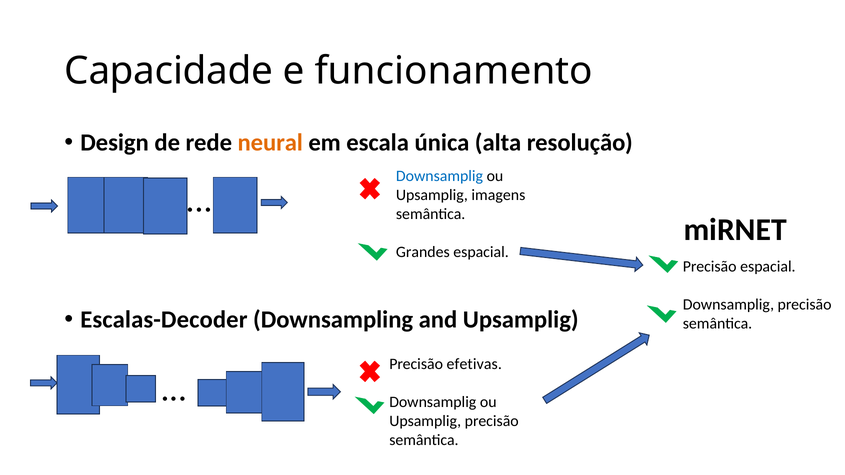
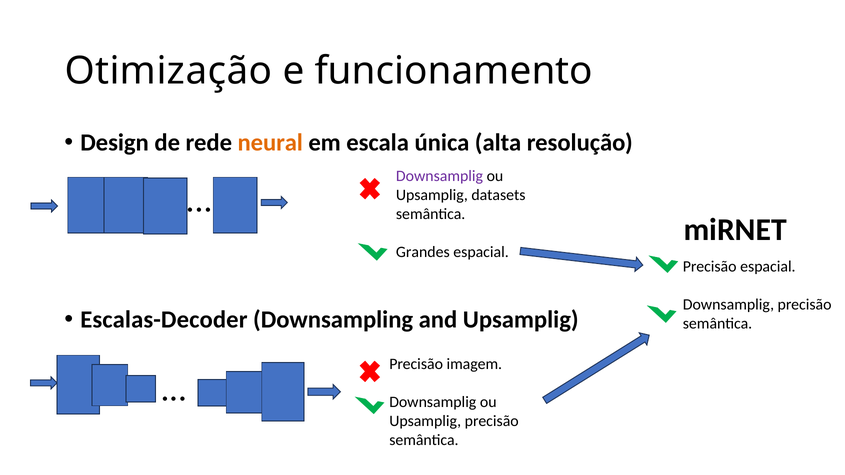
Capacidade: Capacidade -> Otimização
Downsamplig at (440, 176) colour: blue -> purple
imagens: imagens -> datasets
efetivas: efetivas -> imagem
